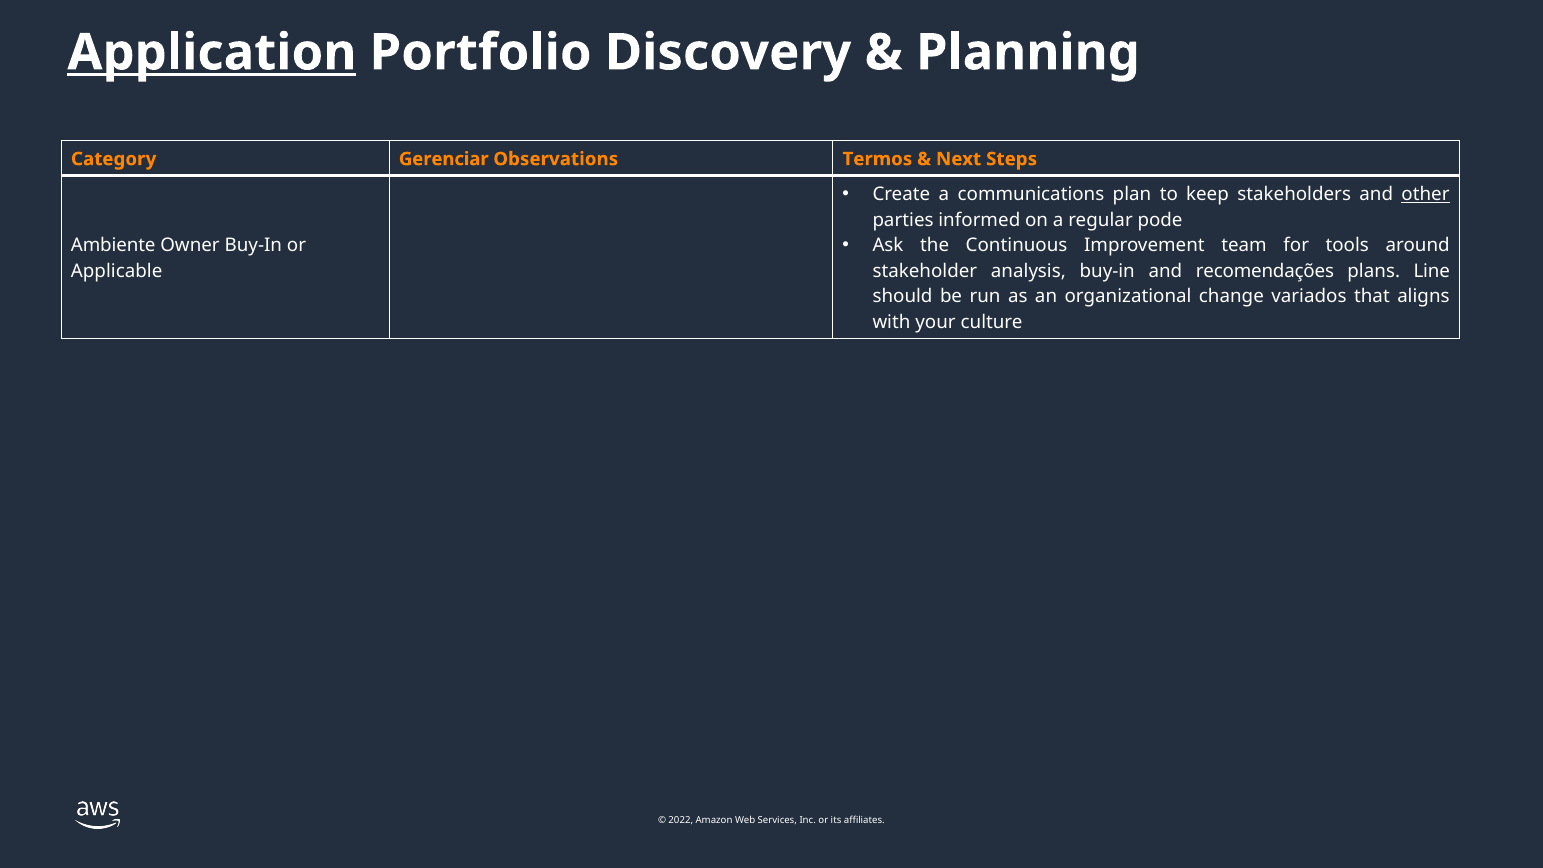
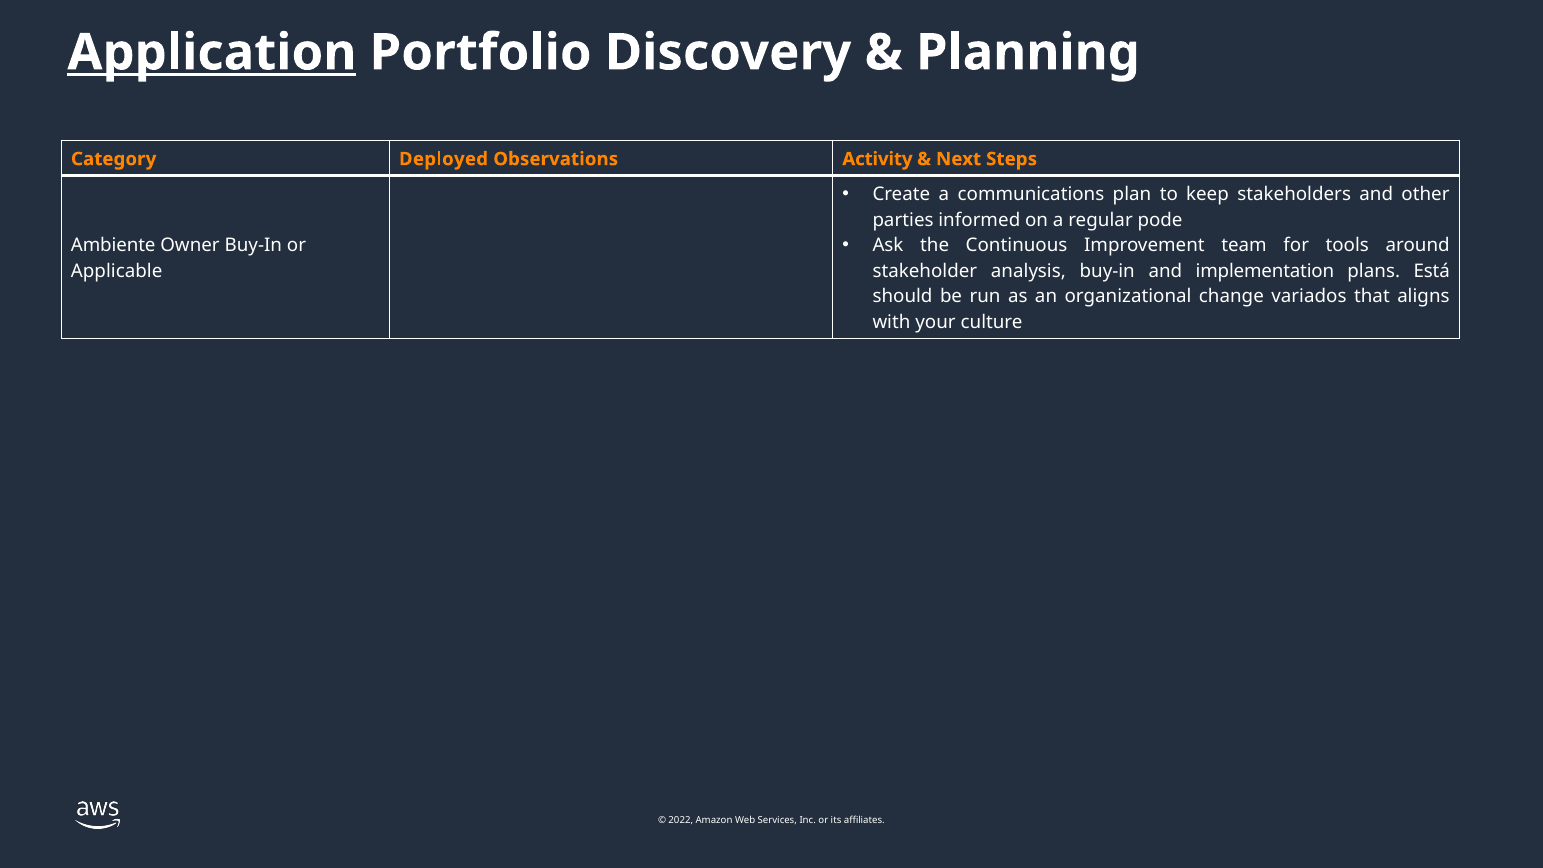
Gerenciar: Gerenciar -> Deployed
Termos: Termos -> Activity
other underline: present -> none
recomendações: recomendações -> implementation
Line: Line -> Está
